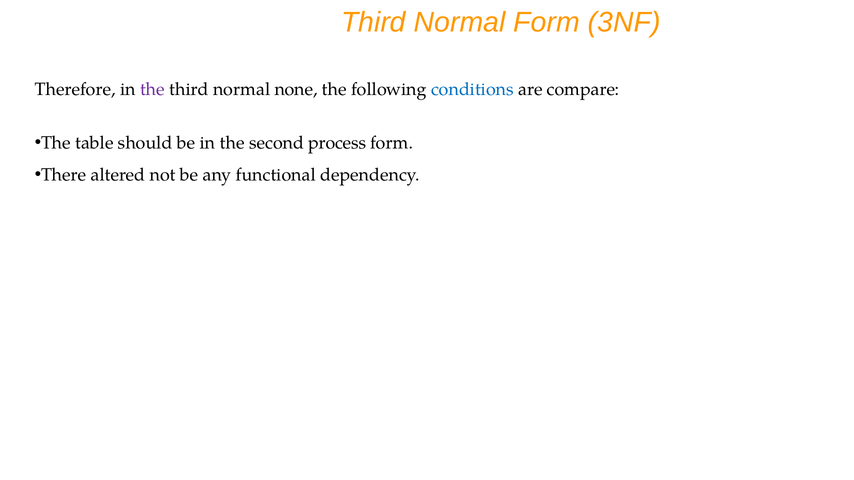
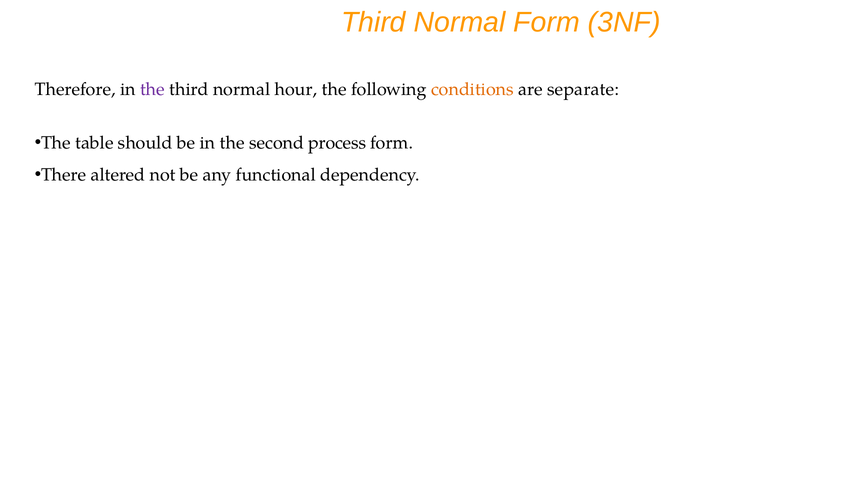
none: none -> hour
conditions colour: blue -> orange
compare: compare -> separate
